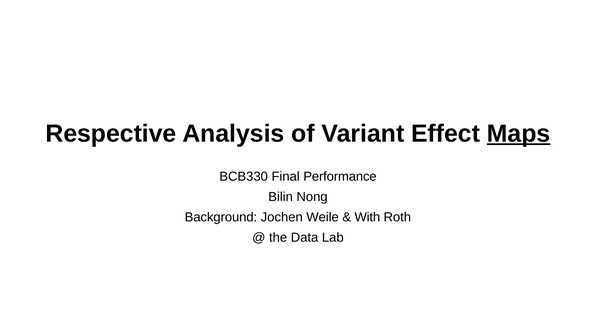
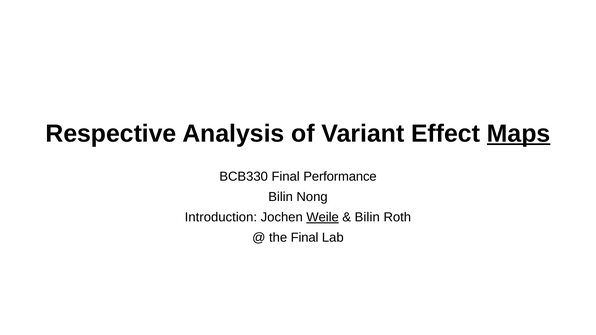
Background: Background -> Introduction
Weile underline: none -> present
With at (367, 217): With -> Bilin
the Data: Data -> Final
